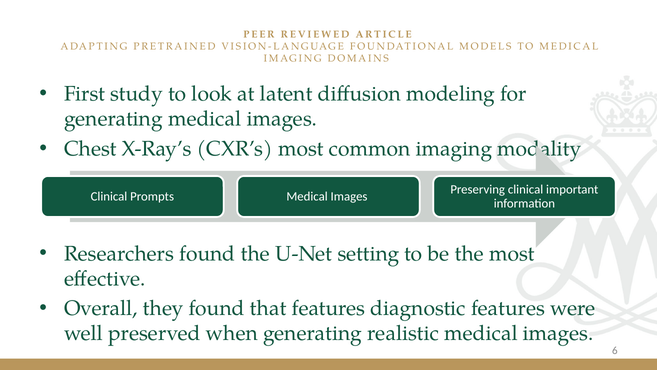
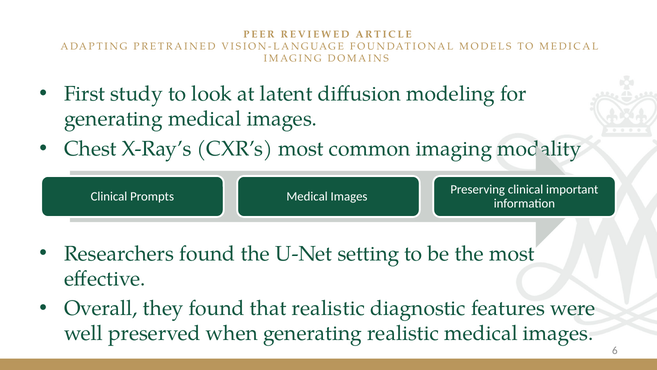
that features: features -> realistic
